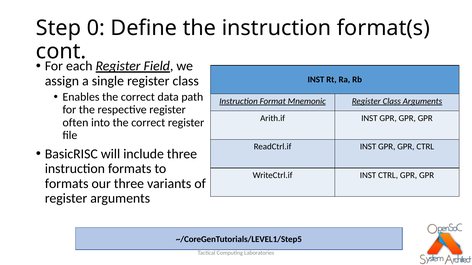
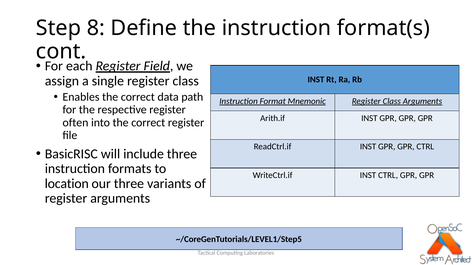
0: 0 -> 8
formats at (67, 184): formats -> location
